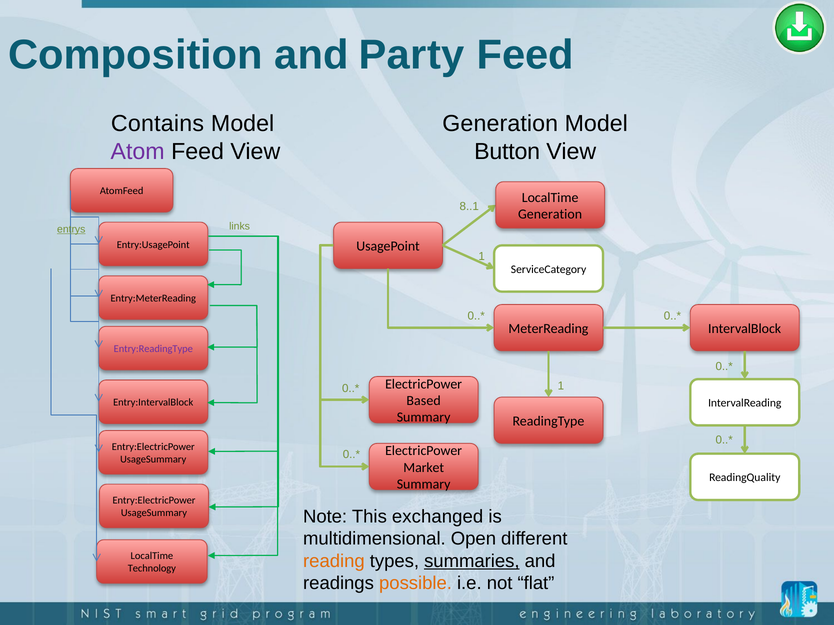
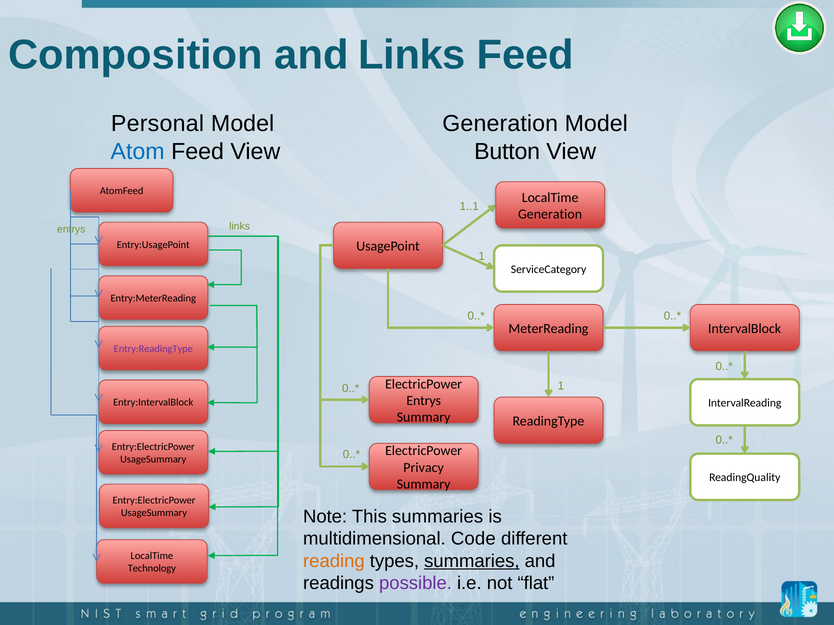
and Party: Party -> Links
Contains: Contains -> Personal
Atom colour: purple -> blue
8..1: 8..1 -> 1..1
entrys at (71, 230) underline: present -> none
Based at (424, 401): Based -> Entrys
Market: Market -> Privacy
This exchanged: exchanged -> summaries
Open: Open -> Code
possible colour: orange -> purple
